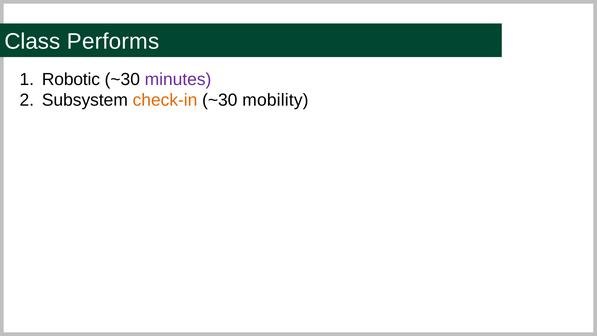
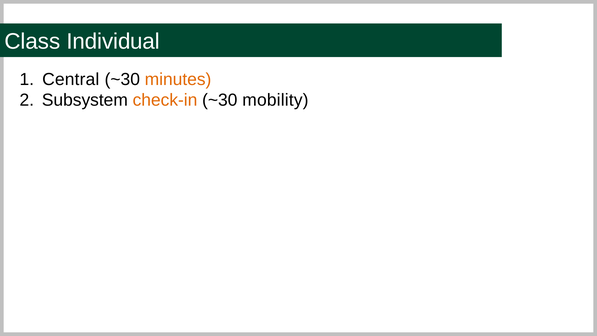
Performs: Performs -> Individual
Robotic: Robotic -> Central
minutes colour: purple -> orange
